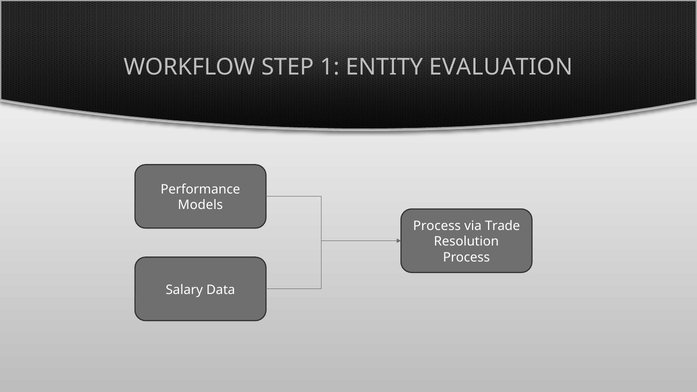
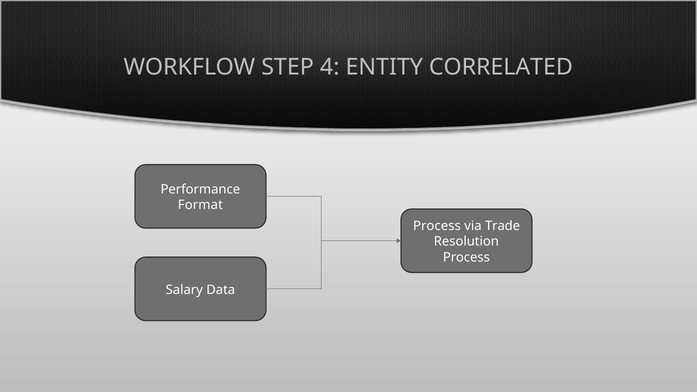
1: 1 -> 4
EVALUATION: EVALUATION -> CORRELATED
Models: Models -> Format
